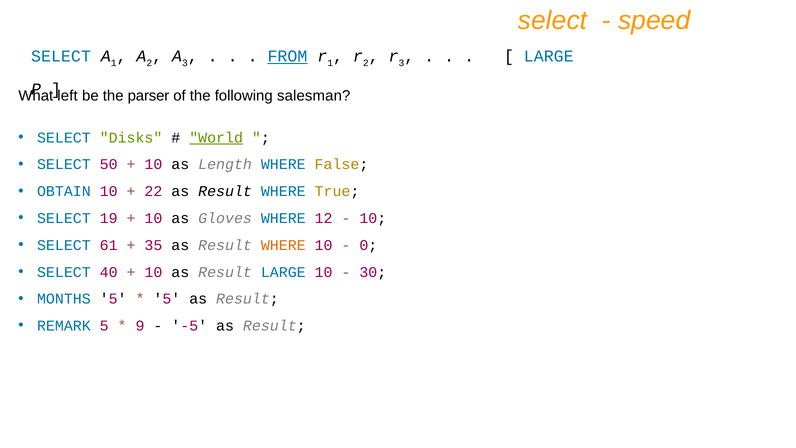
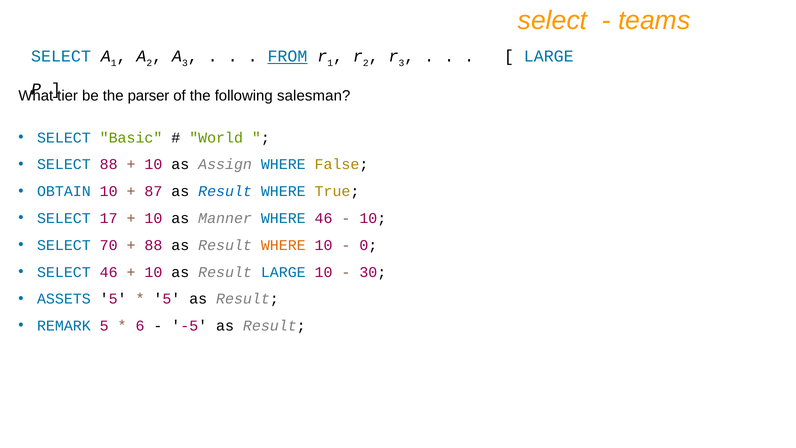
speed: speed -> teams
left: left -> tier
Disks: Disks -> Basic
World underline: present -> none
SELECT 50: 50 -> 88
Length: Length -> Assign
22: 22 -> 87
Result at (225, 191) colour: black -> blue
19: 19 -> 17
Gloves: Gloves -> Manner
WHERE 12: 12 -> 46
61: 61 -> 70
35 at (153, 245): 35 -> 88
SELECT 40: 40 -> 46
MONTHS: MONTHS -> ASSETS
9: 9 -> 6
